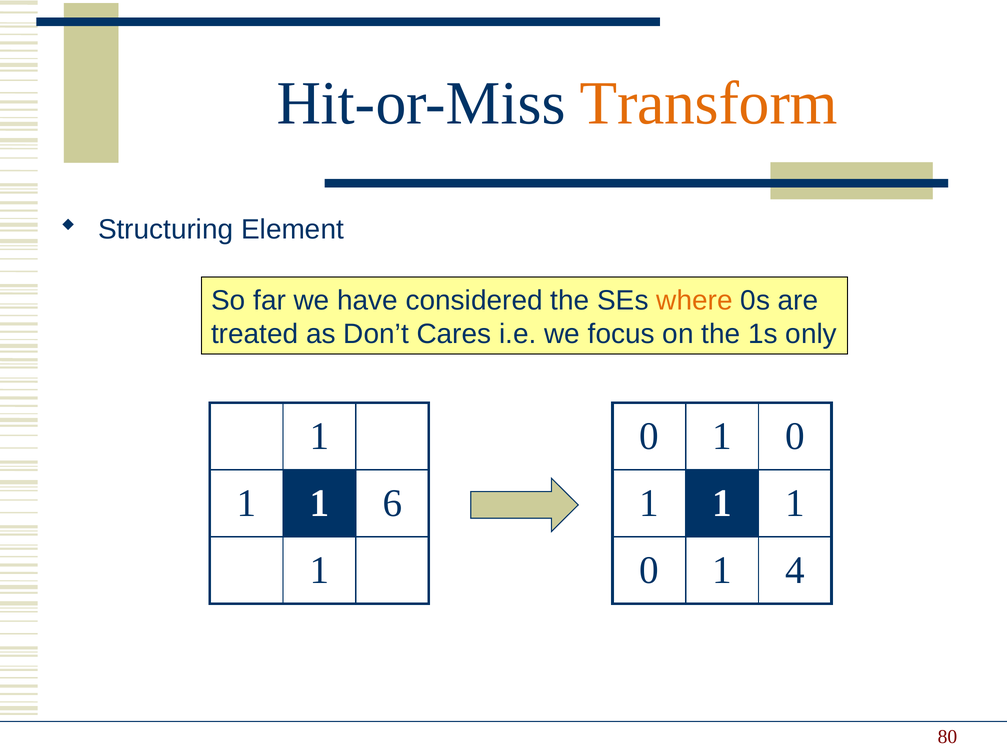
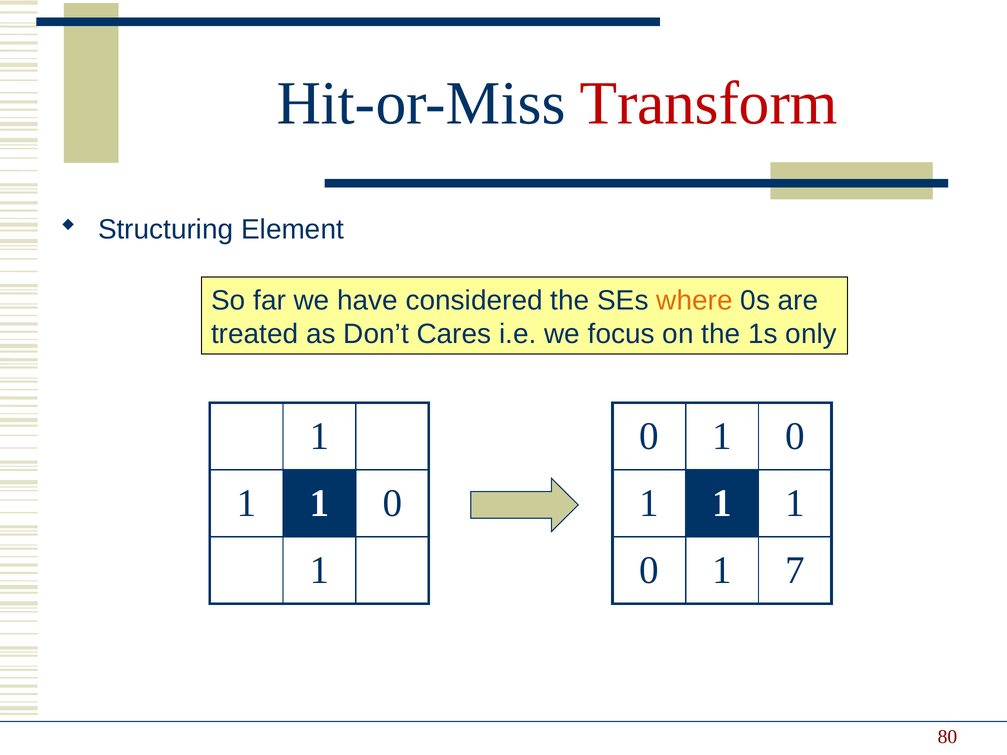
Transform colour: orange -> red
6 at (392, 504): 6 -> 0
4: 4 -> 7
